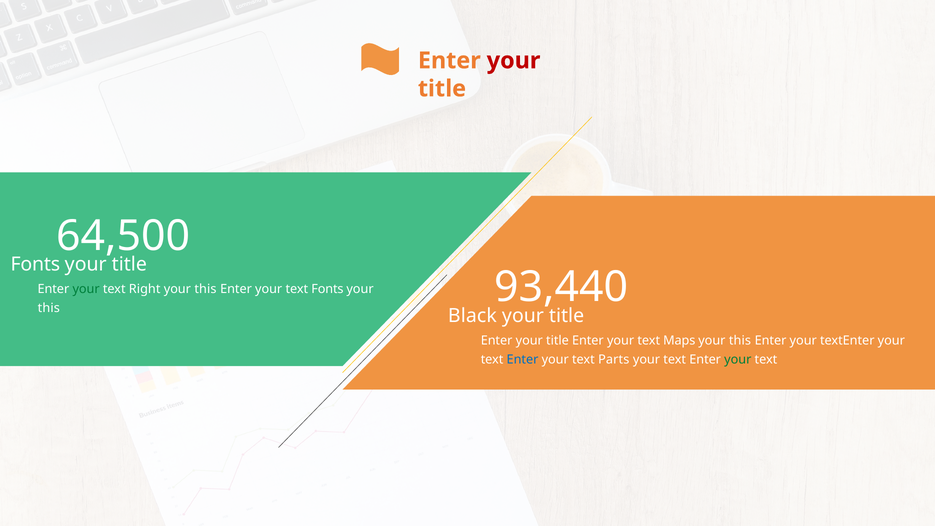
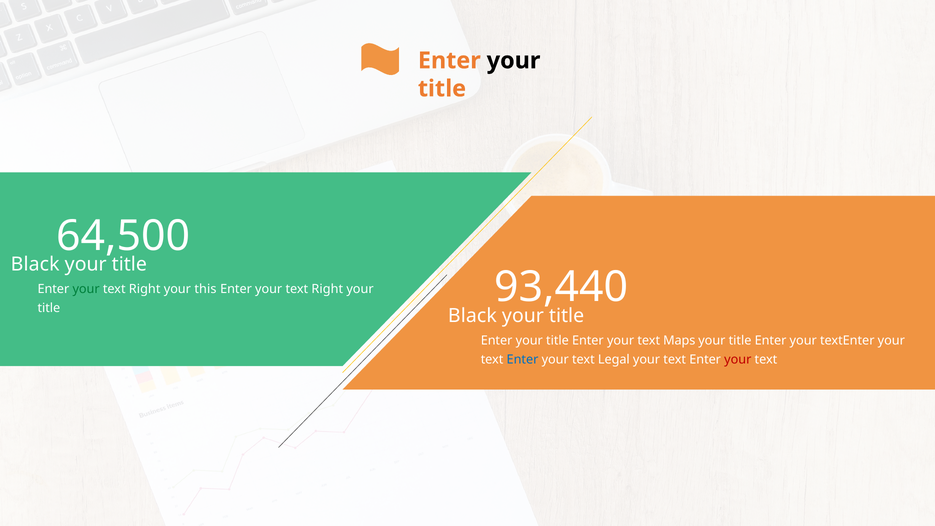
your at (514, 61) colour: red -> black
Fonts at (35, 264): Fonts -> Black
Fonts at (327, 289): Fonts -> Right
this at (49, 308): this -> title
this at (740, 341): this -> title
Parts: Parts -> Legal
your at (738, 360) colour: green -> red
